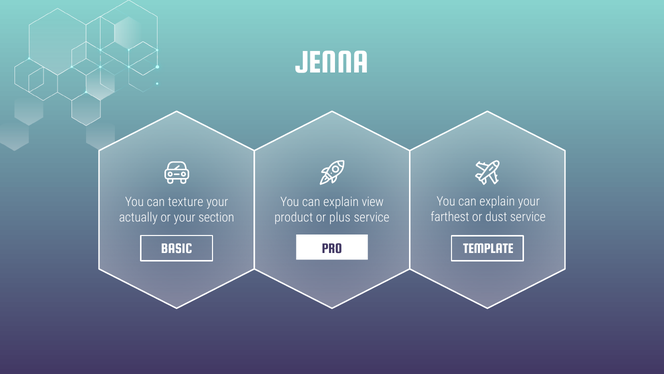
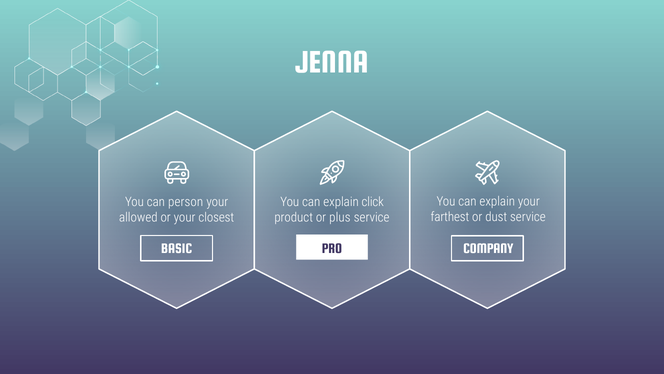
texture: texture -> person
view: view -> click
actually: actually -> allowed
section: section -> closest
TEMPLATE: TEMPLATE -> COMPANY
